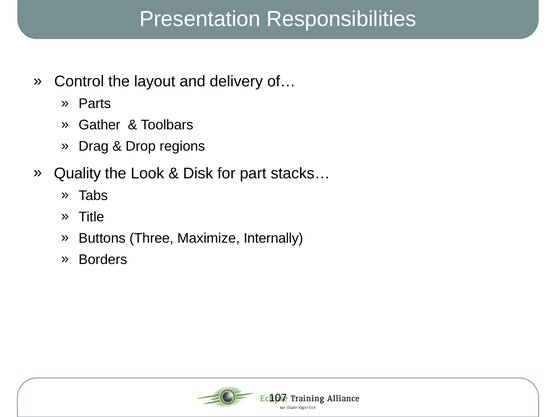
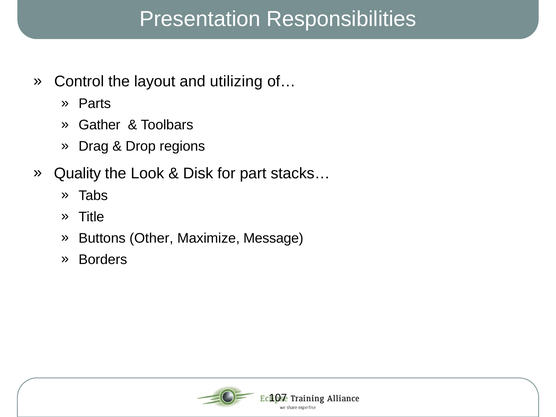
delivery: delivery -> utilizing
Three: Three -> Other
Internally: Internally -> Message
